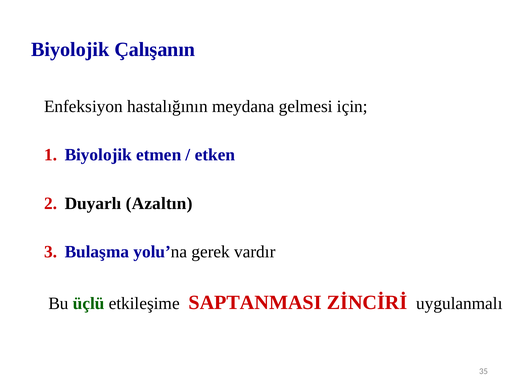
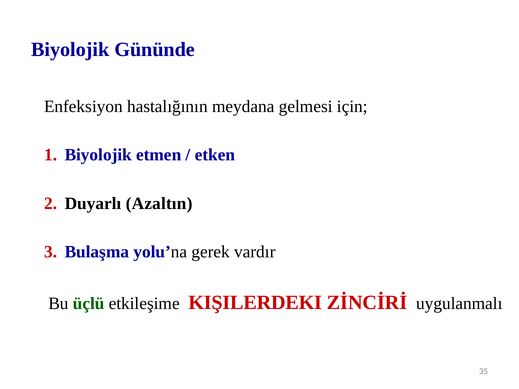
Çalışanın: Çalışanın -> Gününde
SAPTANMASI: SAPTANMASI -> KIŞILERDEKI
